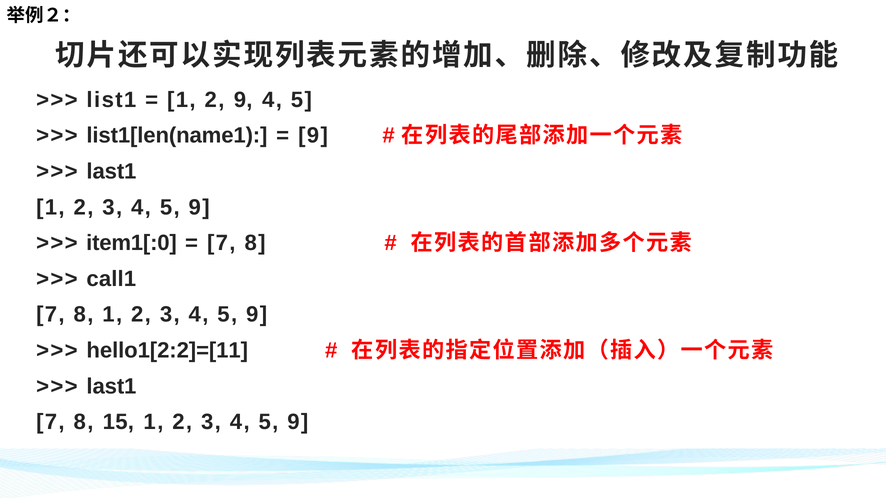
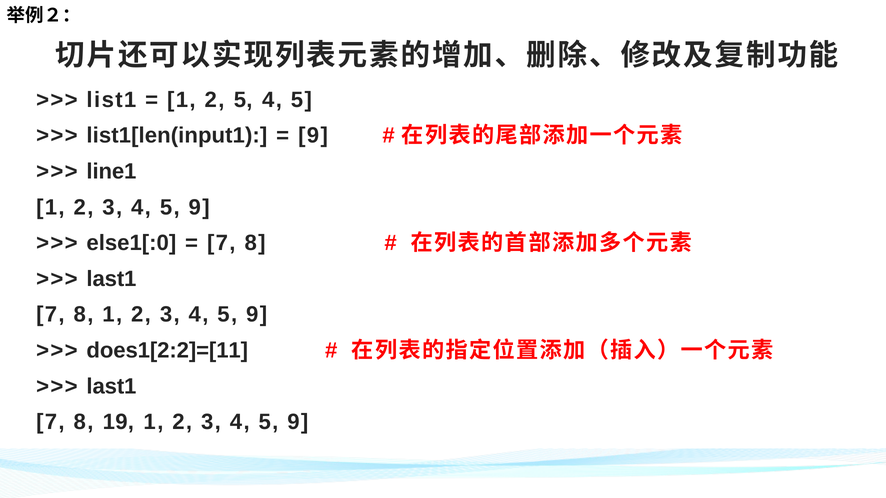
2 9: 9 -> 5
list1[len(name1: list1[len(name1 -> list1[len(input1
last1 at (111, 172): last1 -> line1
item1[:0: item1[:0 -> else1[:0
call1 at (111, 279): call1 -> last1
hello1[2:2]=[11: hello1[2:2]=[11 -> does1[2:2]=[11
15: 15 -> 19
